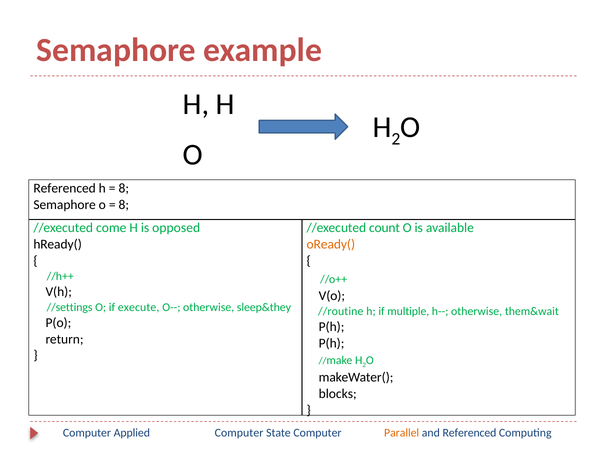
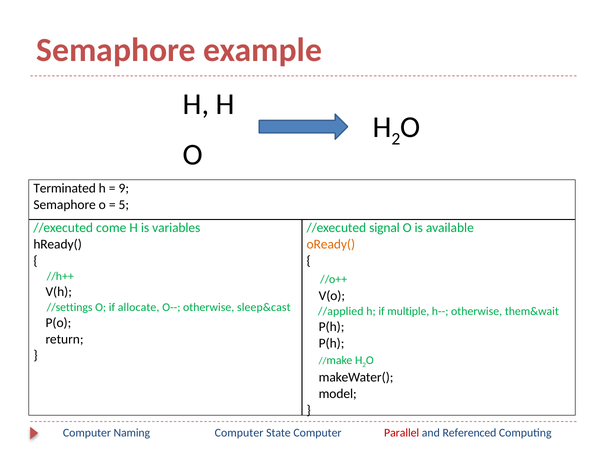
Referenced at (65, 188): Referenced -> Terminated
8 at (124, 188): 8 -> 9
8 at (124, 205): 8 -> 5
opposed: opposed -> variables
count: count -> signal
execute: execute -> allocate
sleep&they: sleep&they -> sleep&cast
//routine: //routine -> //applied
blocks: blocks -> model
Applied: Applied -> Naming
Parallel colour: orange -> red
